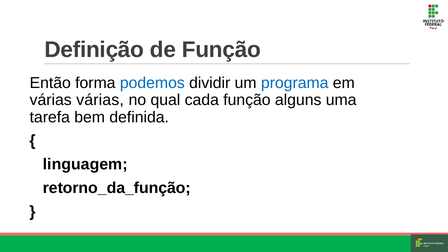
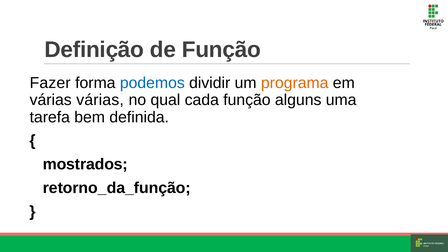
Então: Então -> Fazer
programa colour: blue -> orange
linguagem: linguagem -> mostrados
